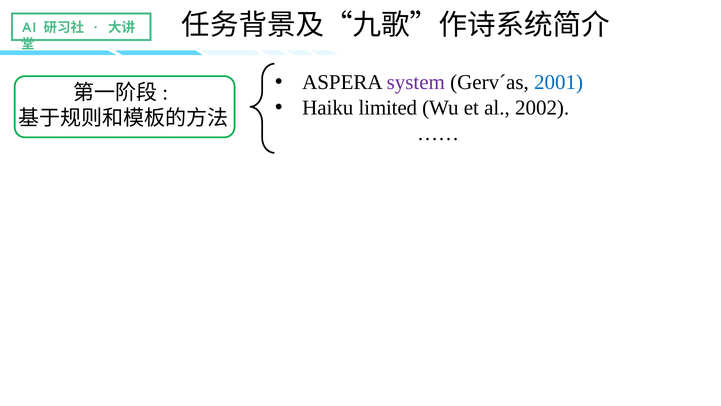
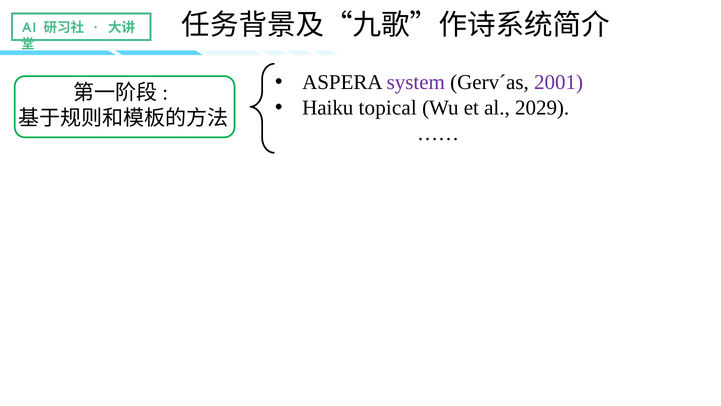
2001 colour: blue -> purple
limited: limited -> topical
2002: 2002 -> 2029
